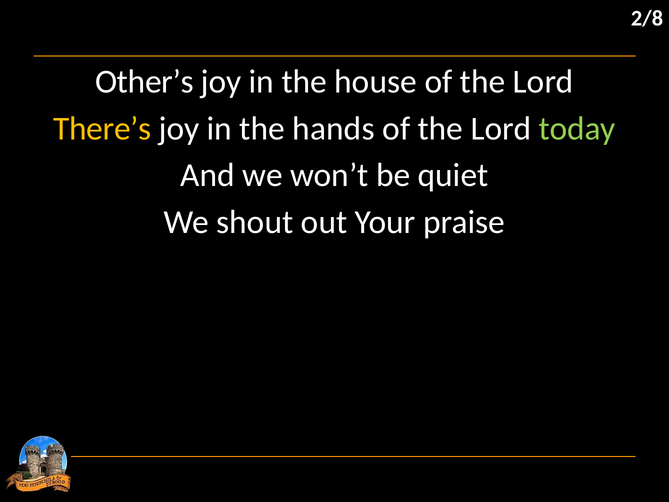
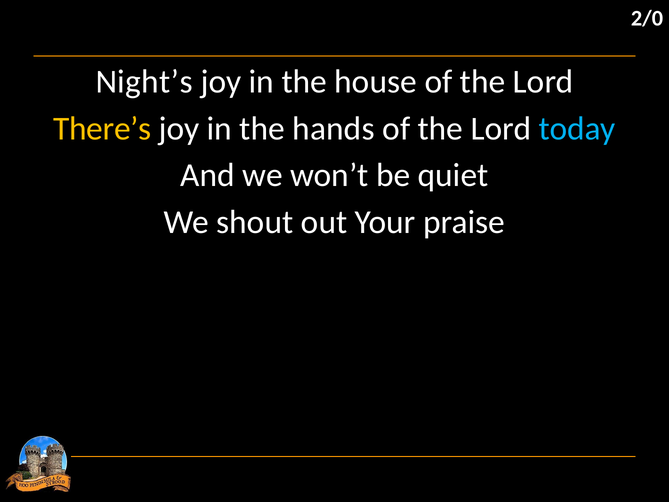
2/8: 2/8 -> 2/0
Other’s: Other’s -> Night’s
today colour: light green -> light blue
